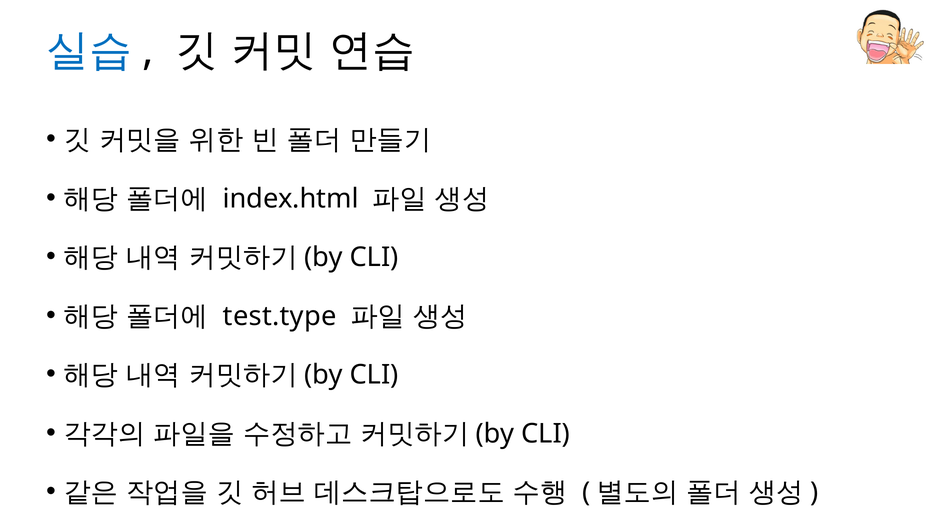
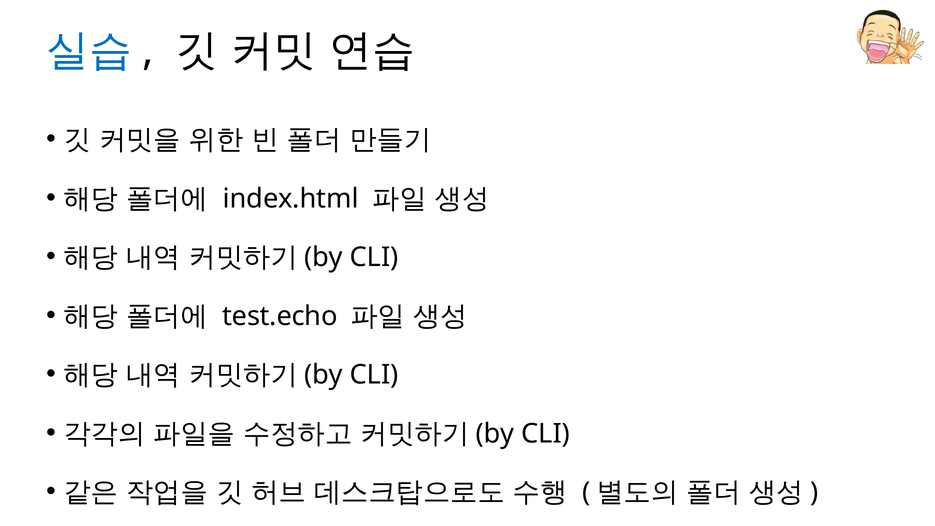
test.type: test.type -> test.echo
